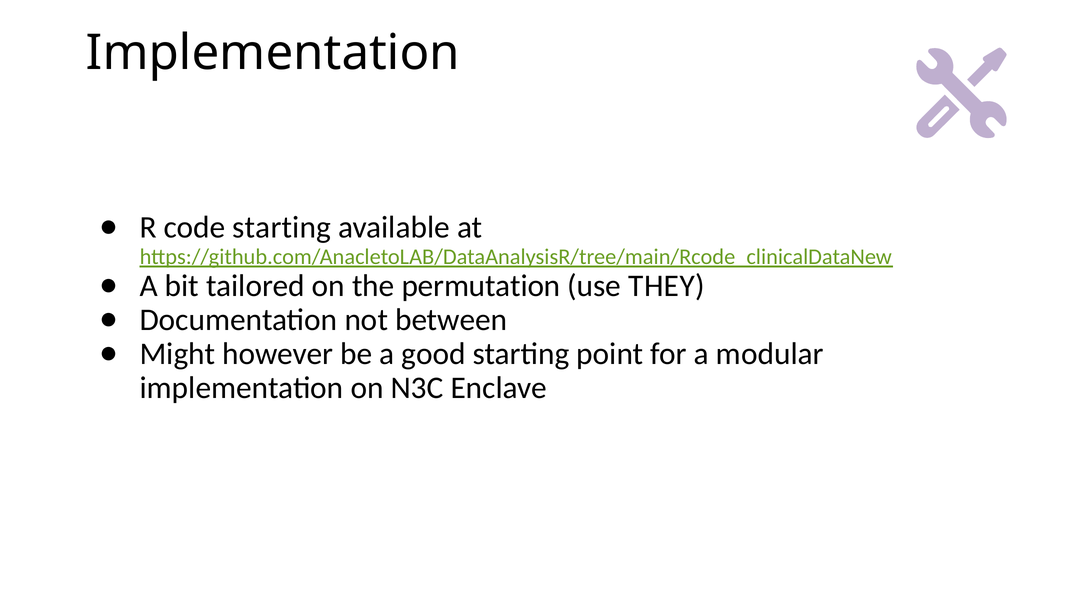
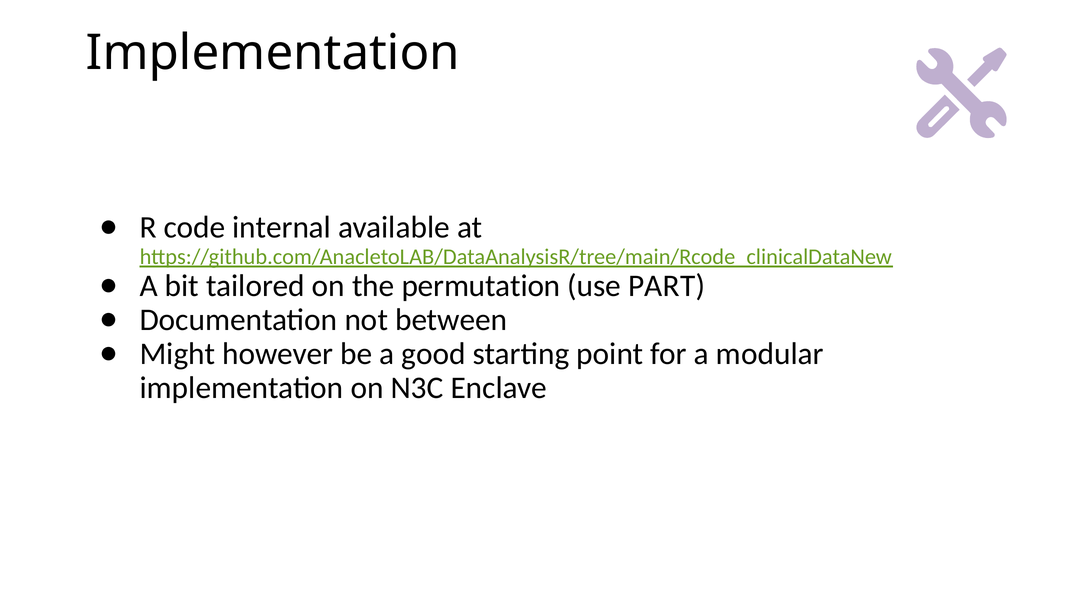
code starting: starting -> internal
THEY: THEY -> PART
